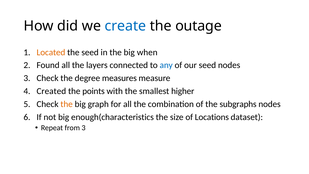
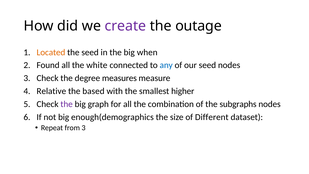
create colour: blue -> purple
layers: layers -> white
Created: Created -> Relative
points: points -> based
the at (67, 104) colour: orange -> purple
enough(characteristics: enough(characteristics -> enough(demographics
Locations: Locations -> Different
